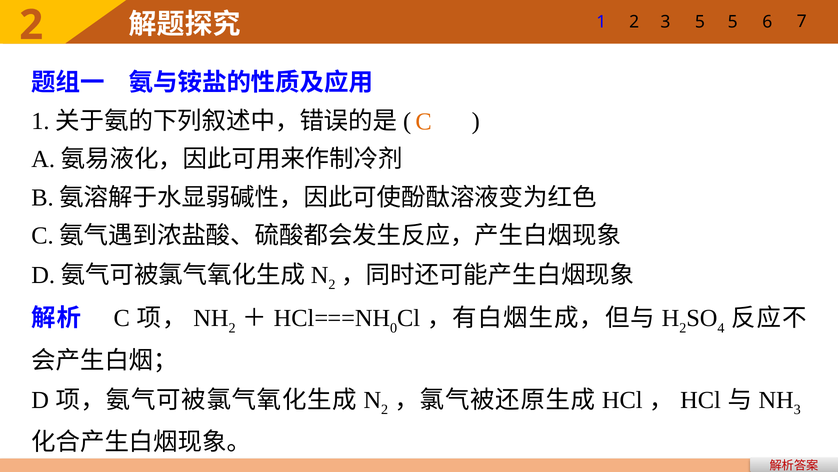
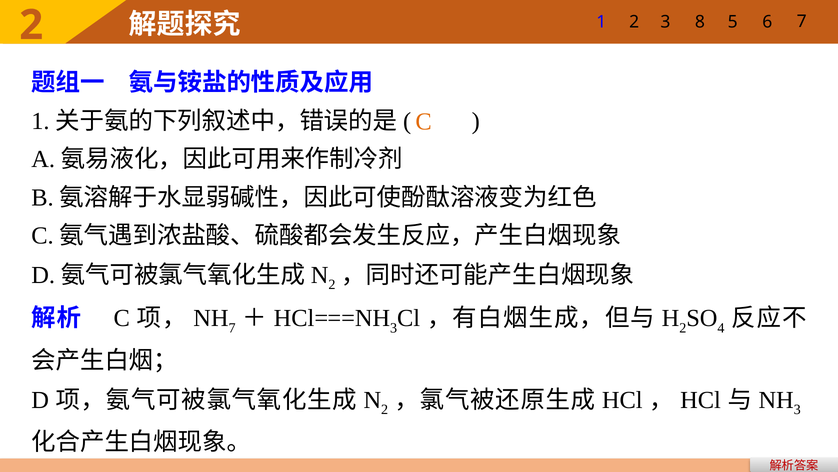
3 5: 5 -> 8
2 at (232, 328): 2 -> 7
0 at (394, 328): 0 -> 3
